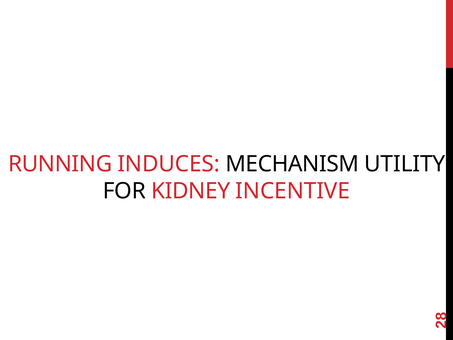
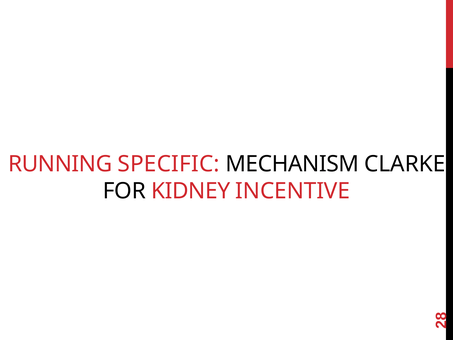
INDUCES: INDUCES -> SPECIFIC
UTILITY: UTILITY -> CLARKE
